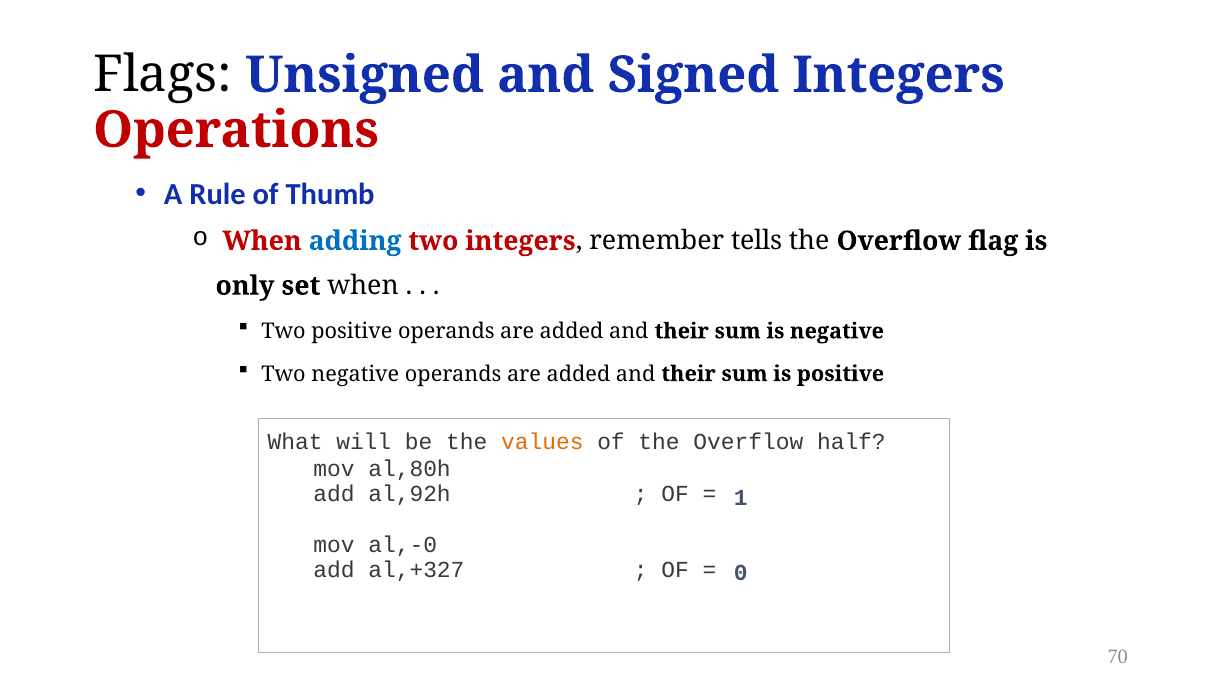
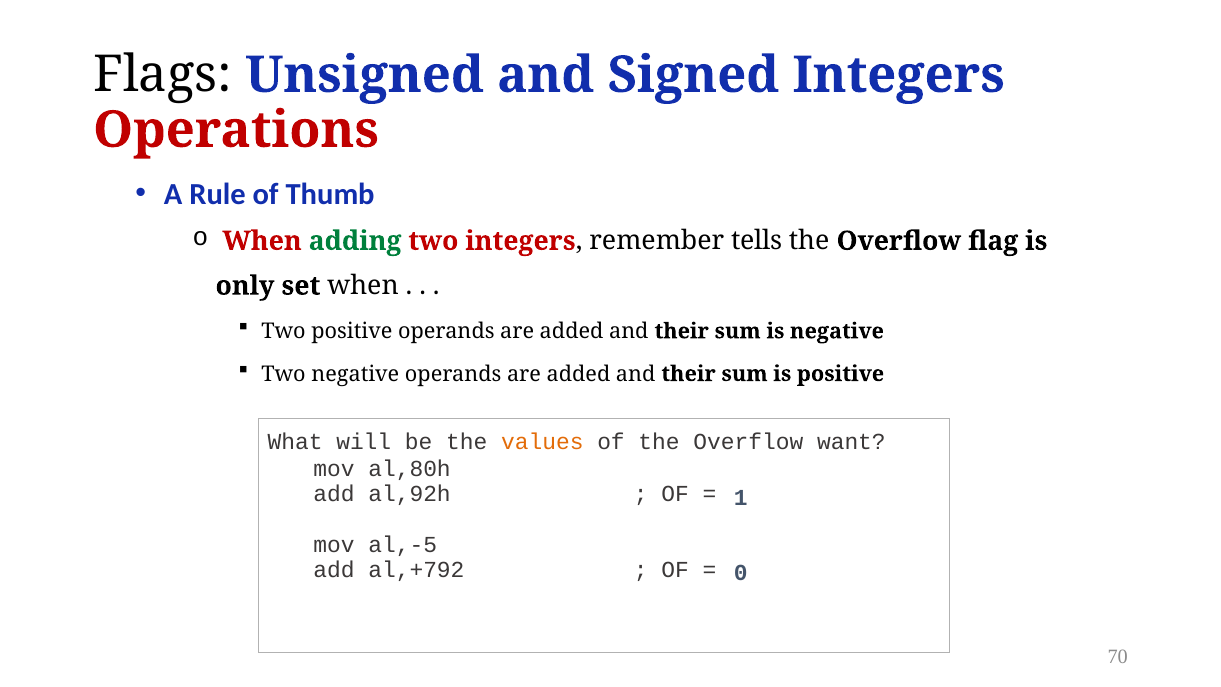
adding colour: blue -> green
half: half -> want
al,-0: al,-0 -> al,-5
al,+327: al,+327 -> al,+792
